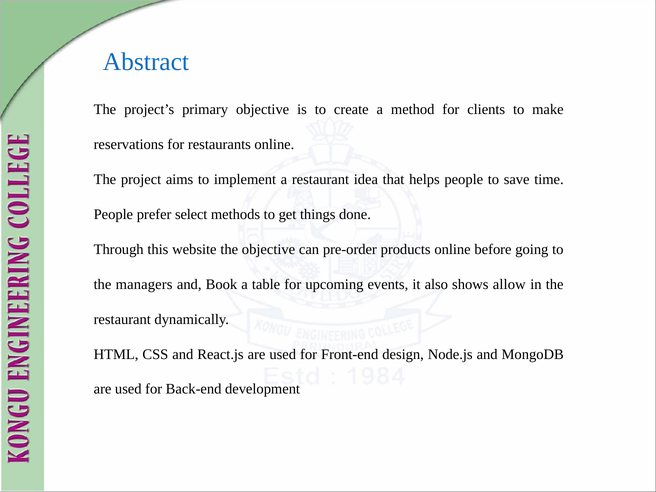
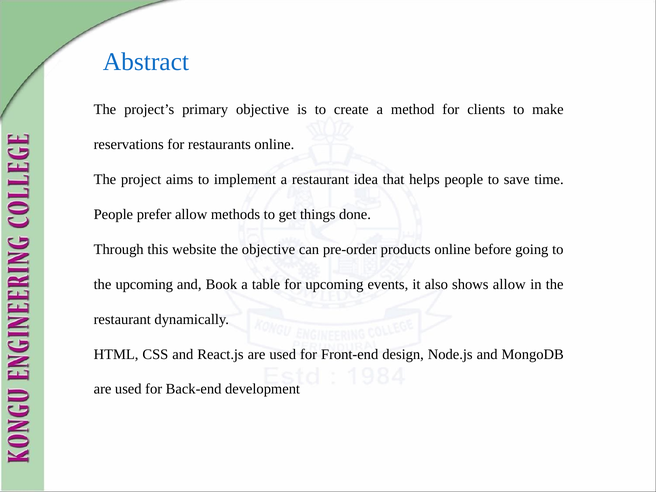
prefer select: select -> allow
the managers: managers -> upcoming
